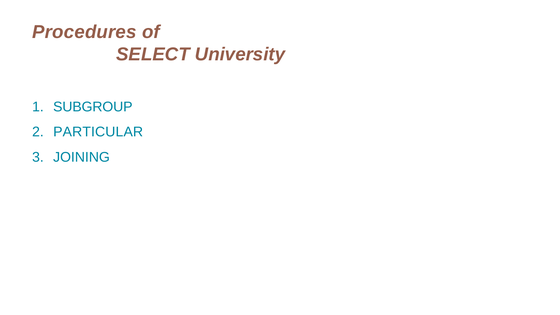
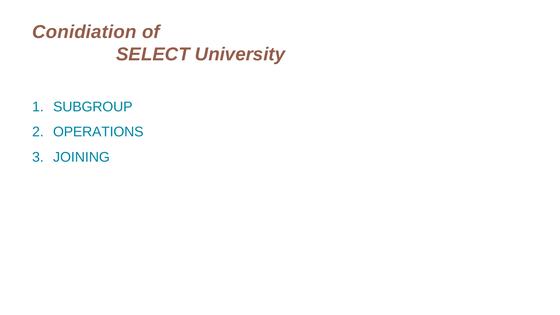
Procedures: Procedures -> Conidiation
PARTICULAR: PARTICULAR -> OPERATIONS
